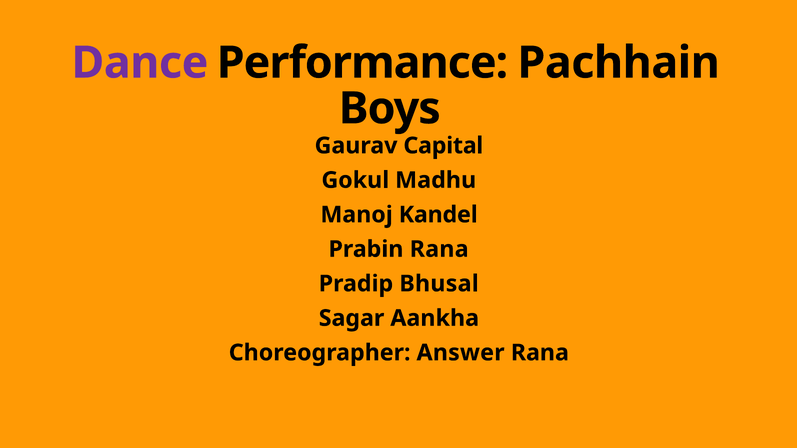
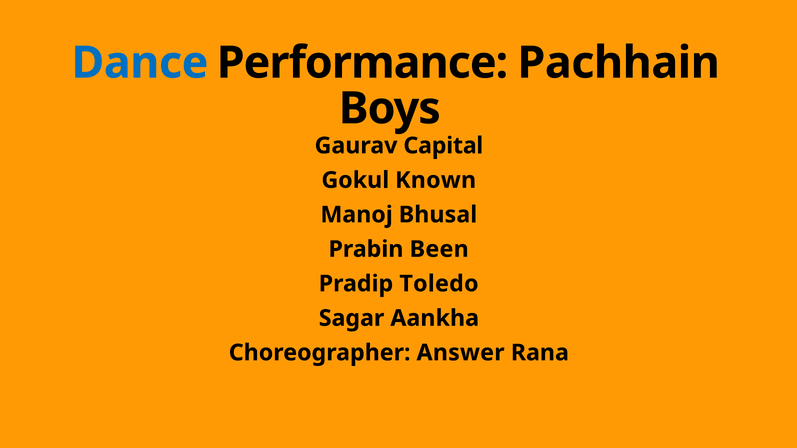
Dance colour: purple -> blue
Madhu: Madhu -> Known
Kandel: Kandel -> Bhusal
Prabin Rana: Rana -> Been
Bhusal: Bhusal -> Toledo
